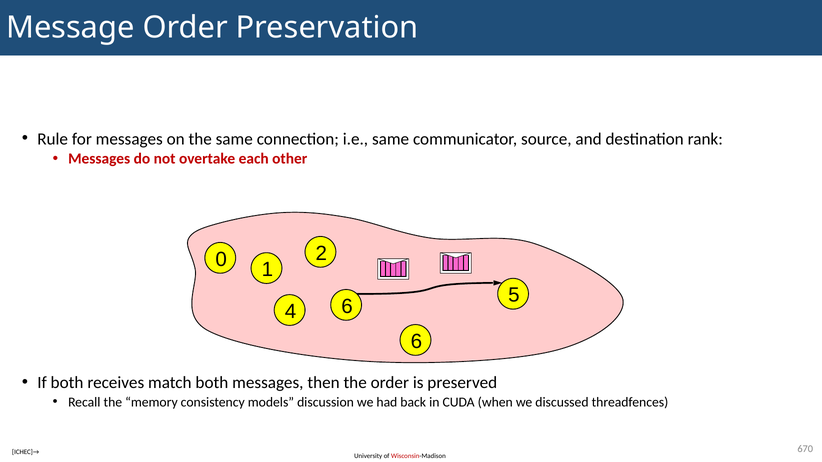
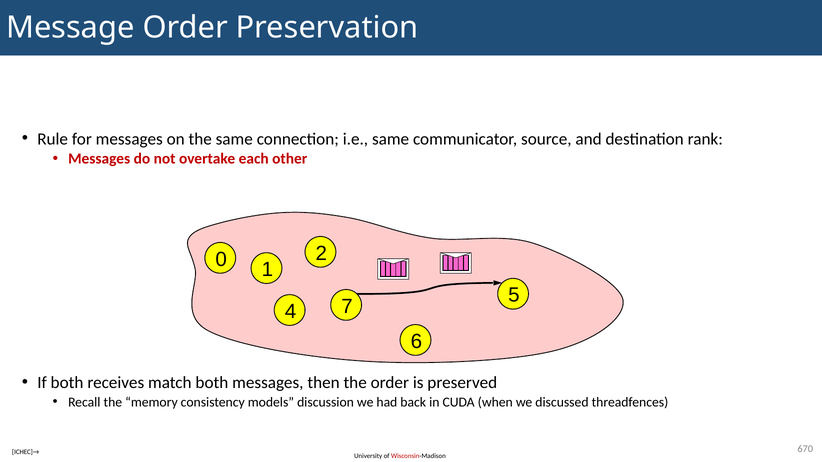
4 6: 6 -> 7
